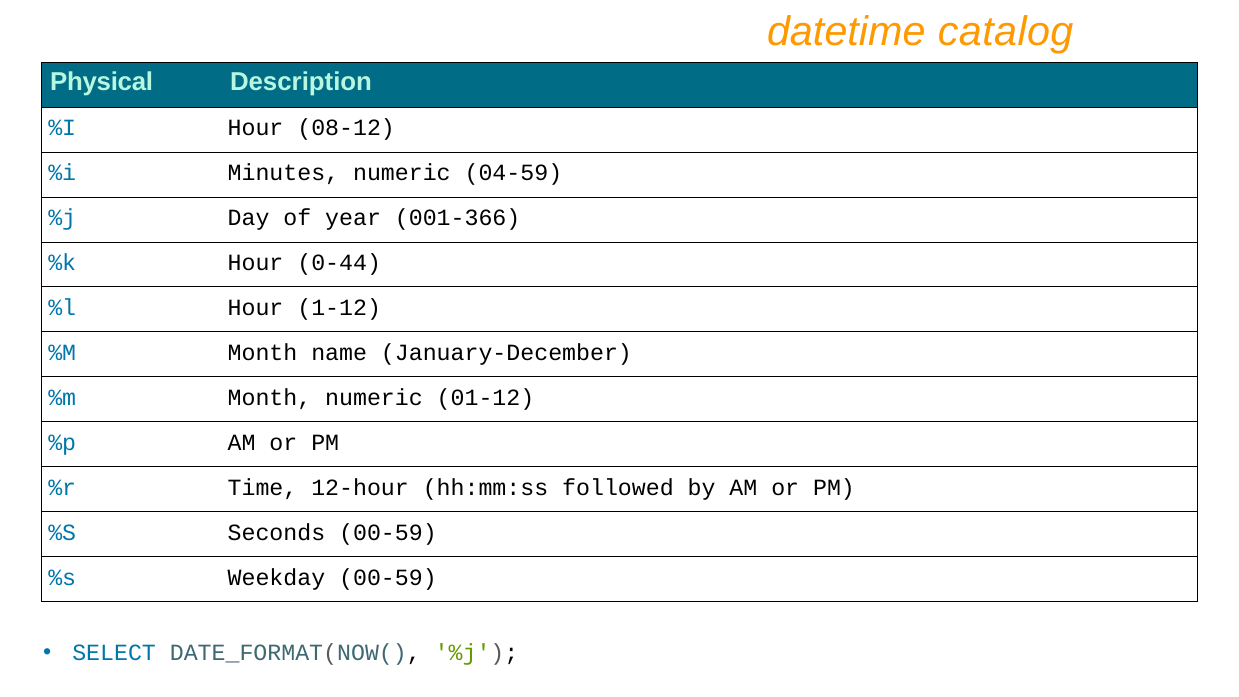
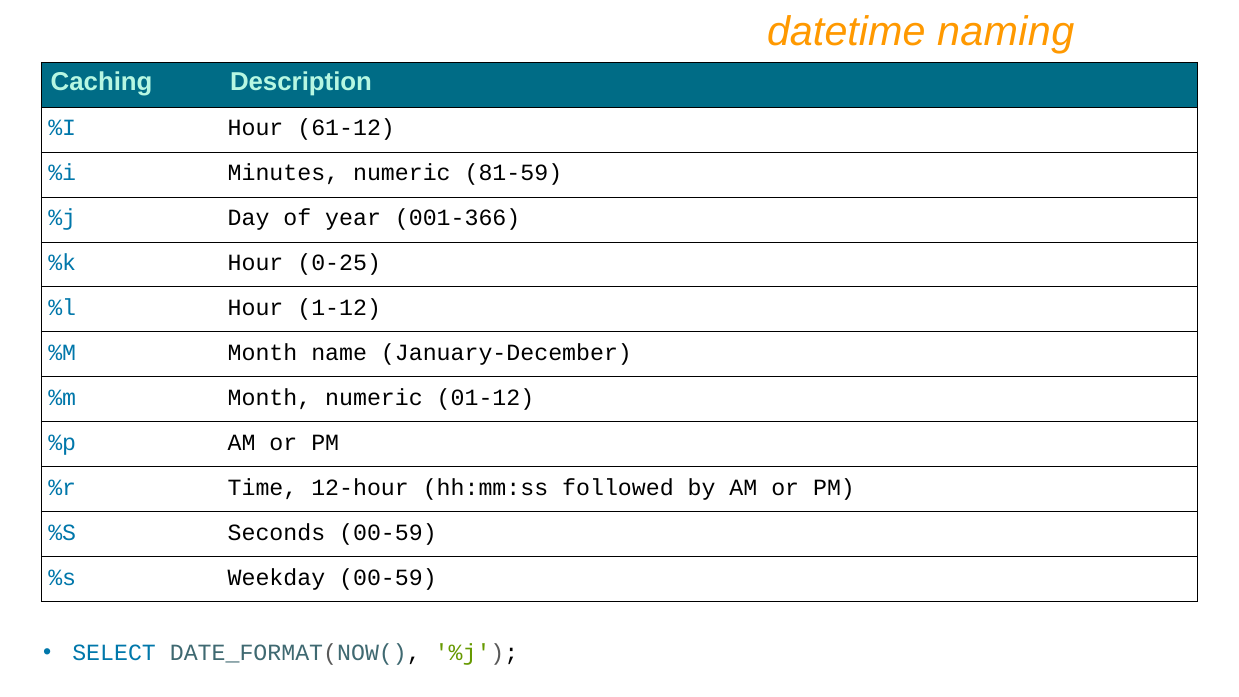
catalog: catalog -> naming
Physical: Physical -> Caching
08-12: 08-12 -> 61-12
04-59: 04-59 -> 81-59
0-44: 0-44 -> 0-25
